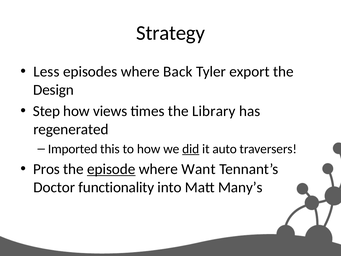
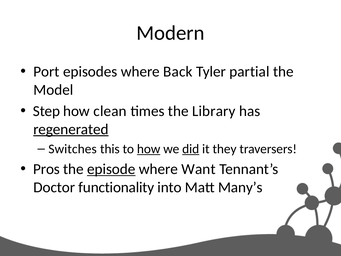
Strategy: Strategy -> Modern
Less: Less -> Port
export: export -> partial
Design: Design -> Model
views: views -> clean
regenerated underline: none -> present
Imported: Imported -> Switches
how at (149, 149) underline: none -> present
auto: auto -> they
